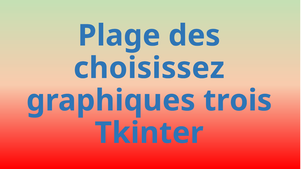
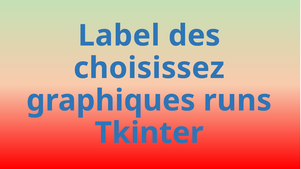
Plage: Plage -> Label
trois: trois -> runs
